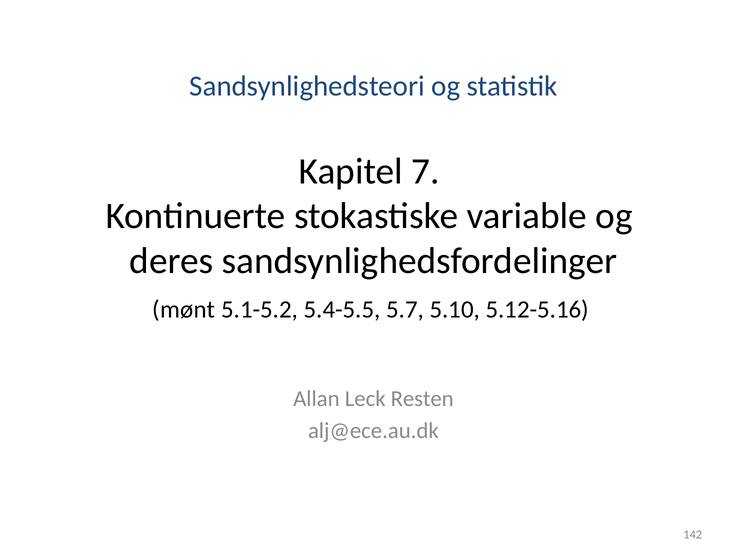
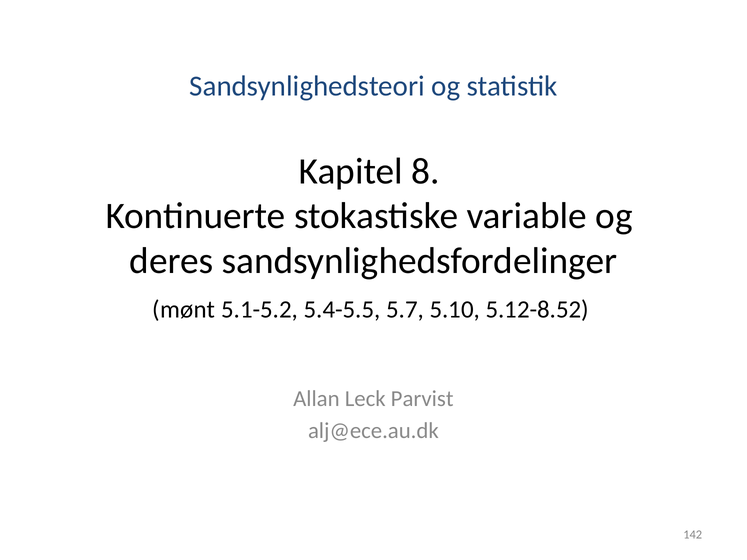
7: 7 -> 8
5.12-5.16: 5.12-5.16 -> 5.12-8.52
Resten: Resten -> Parvist
